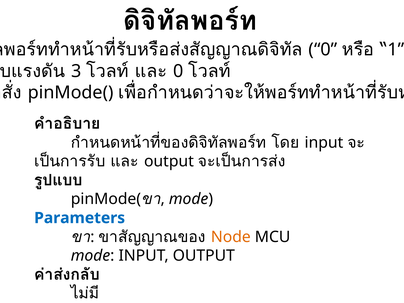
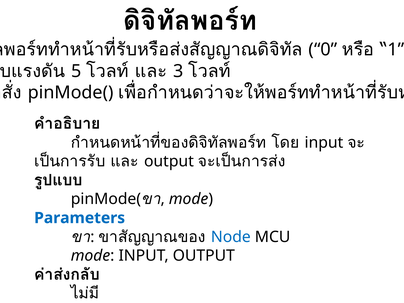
3: 3 -> 5
0 at (178, 71): 0 -> 3
Node colour: orange -> blue
